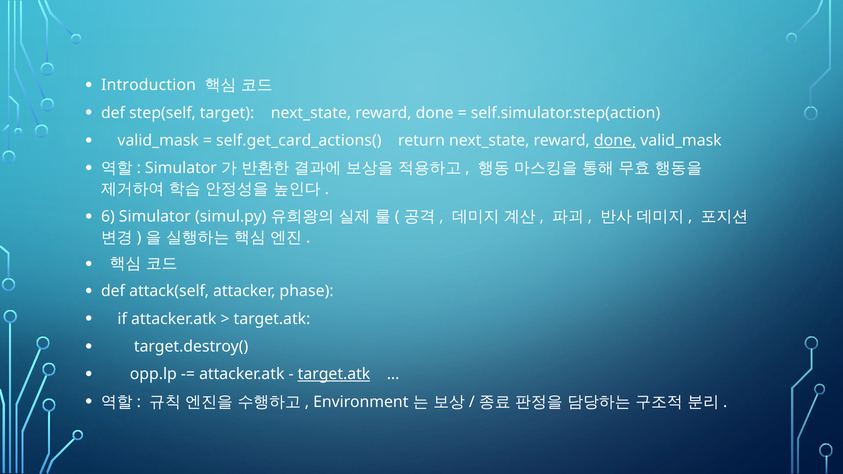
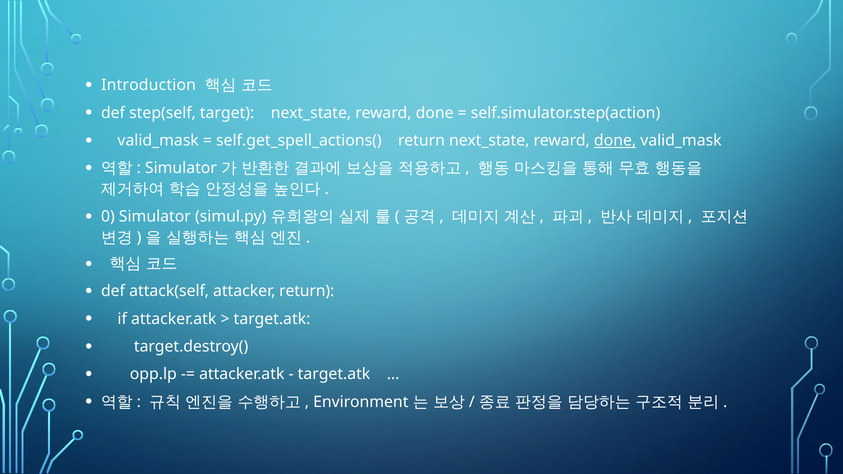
self.get_card_actions(: self.get_card_actions( -> self.get_spell_actions(
6: 6 -> 0
attacker phase: phase -> return
target.atk at (334, 374) underline: present -> none
